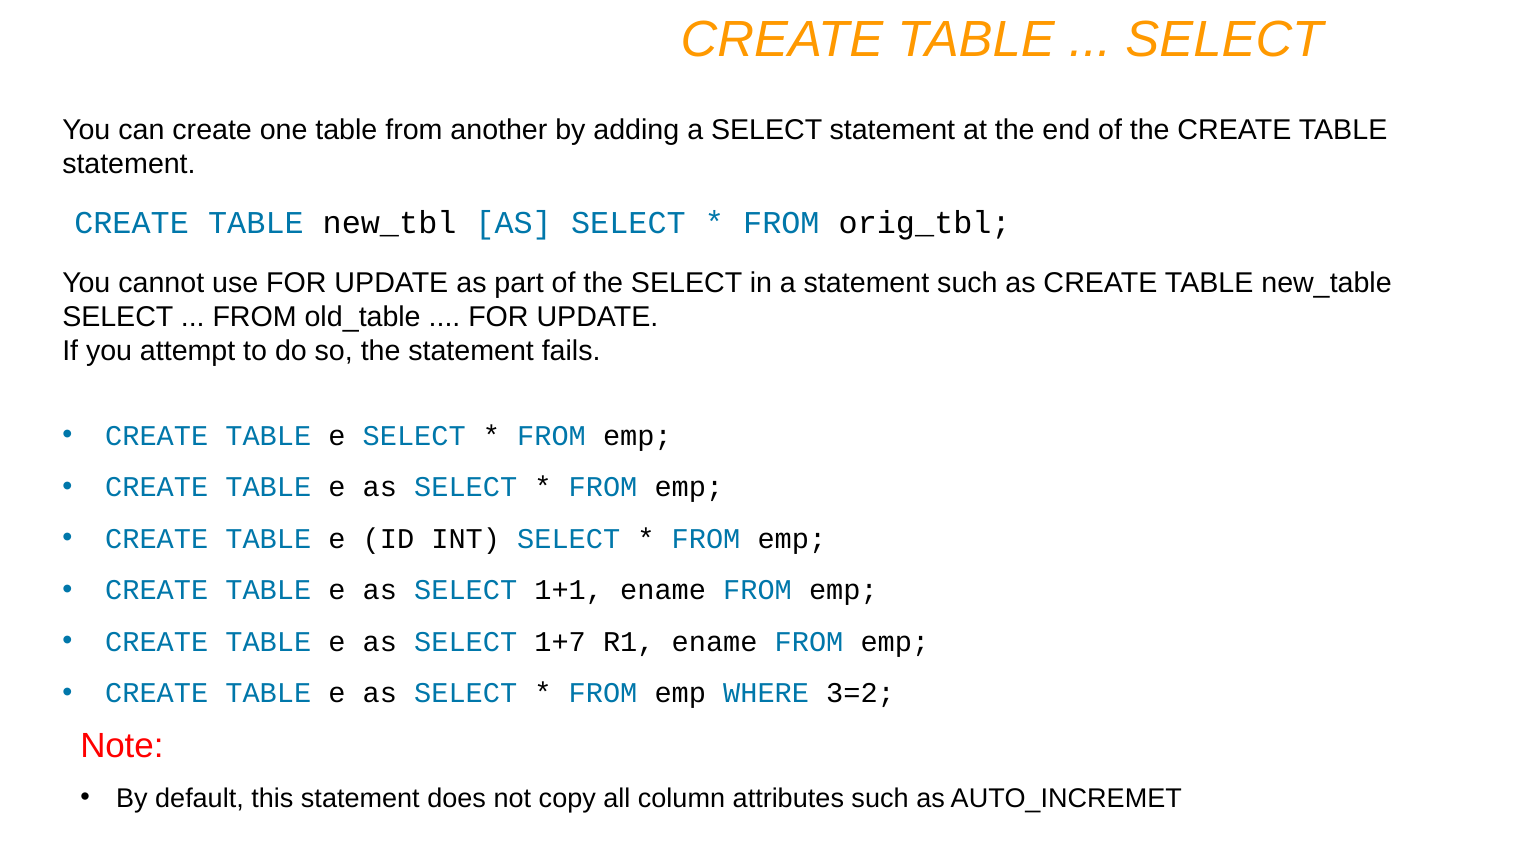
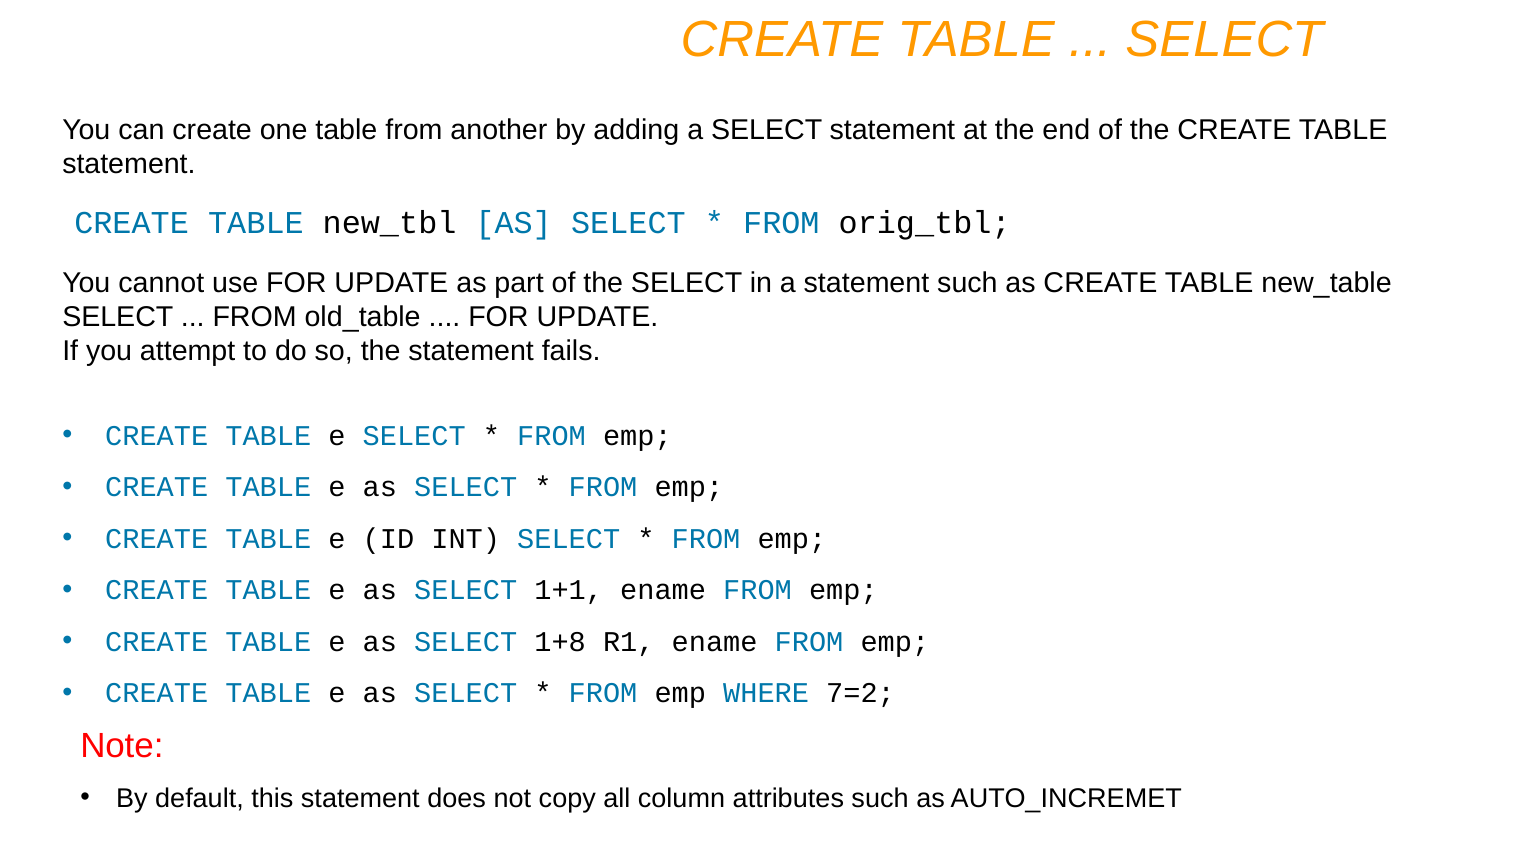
1+7: 1+7 -> 1+8
3=2: 3=2 -> 7=2
